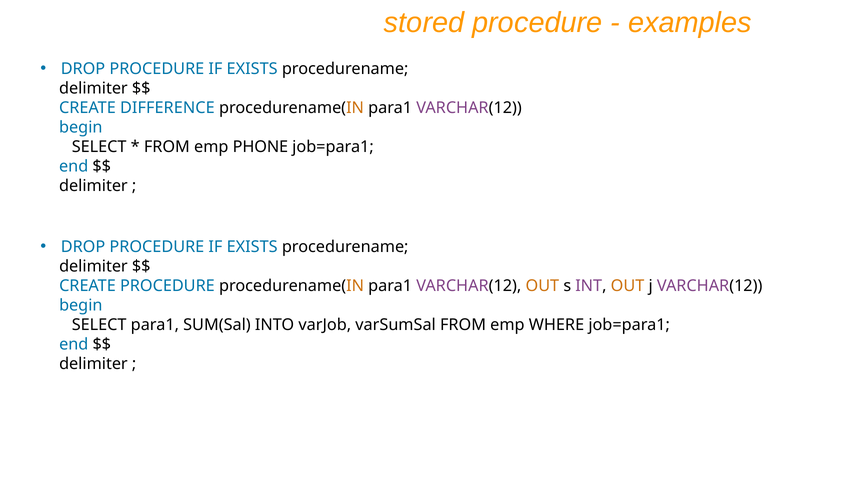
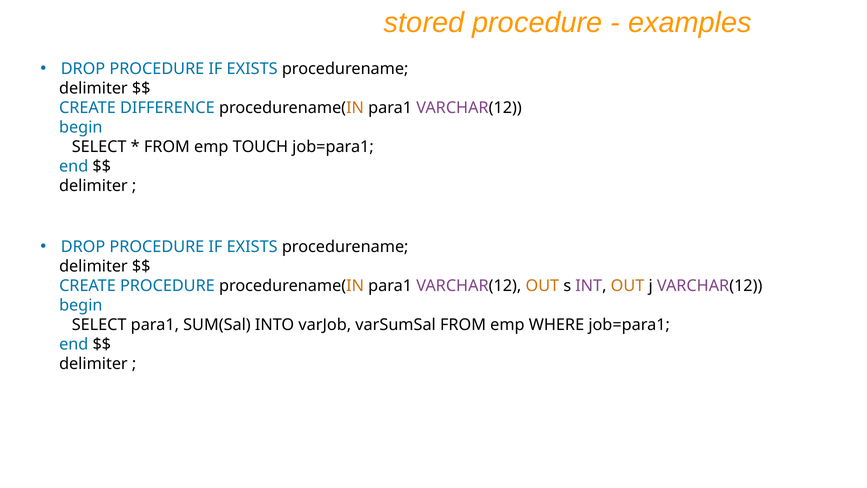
PHONE: PHONE -> TOUCH
